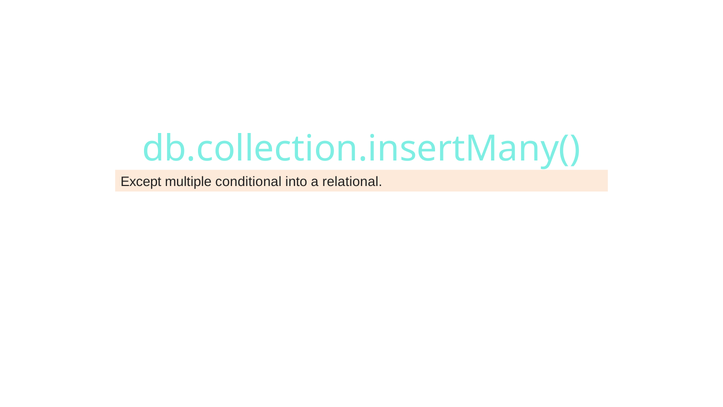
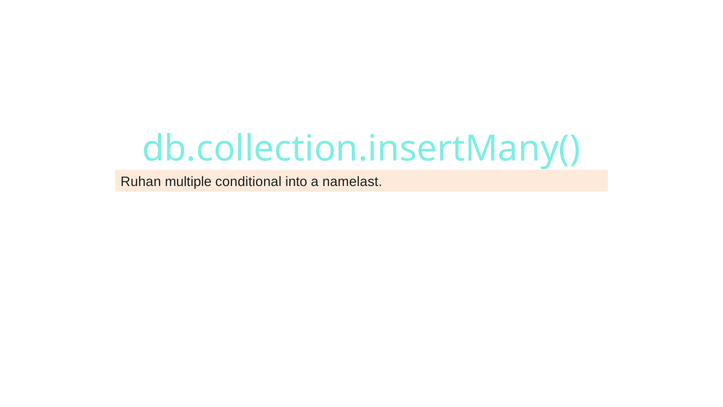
Except: Except -> Ruhan
relational: relational -> namelast
